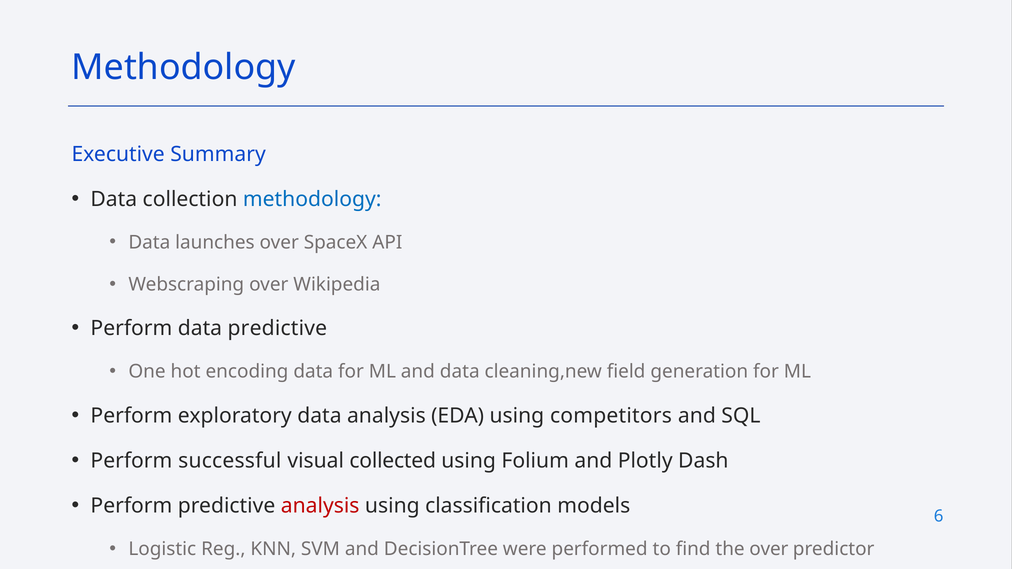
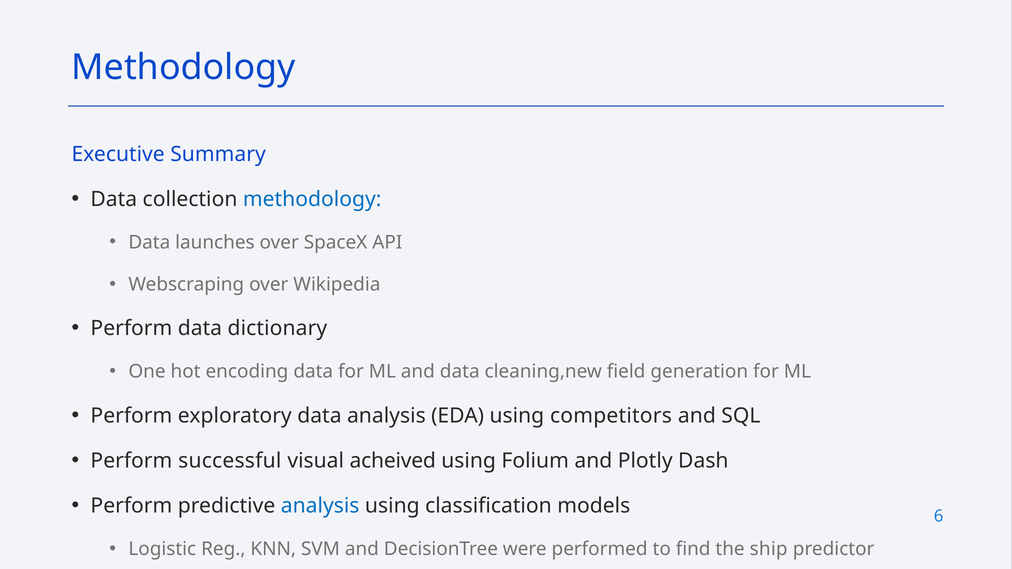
data predictive: predictive -> dictionary
collected: collected -> acheived
analysis at (320, 506) colour: red -> blue
the over: over -> ship
